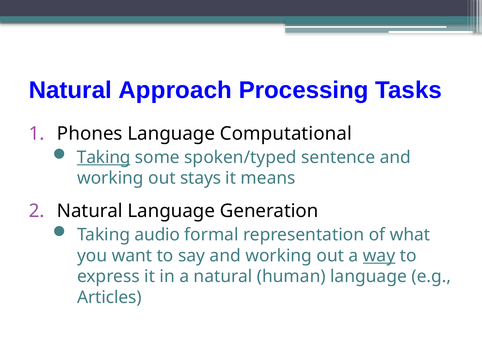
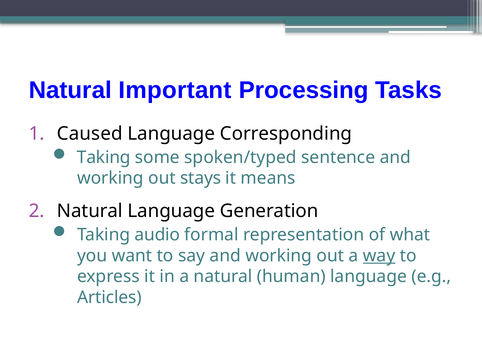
Approach: Approach -> Important
Phones: Phones -> Caused
Computational: Computational -> Corresponding
Taking at (104, 157) underline: present -> none
